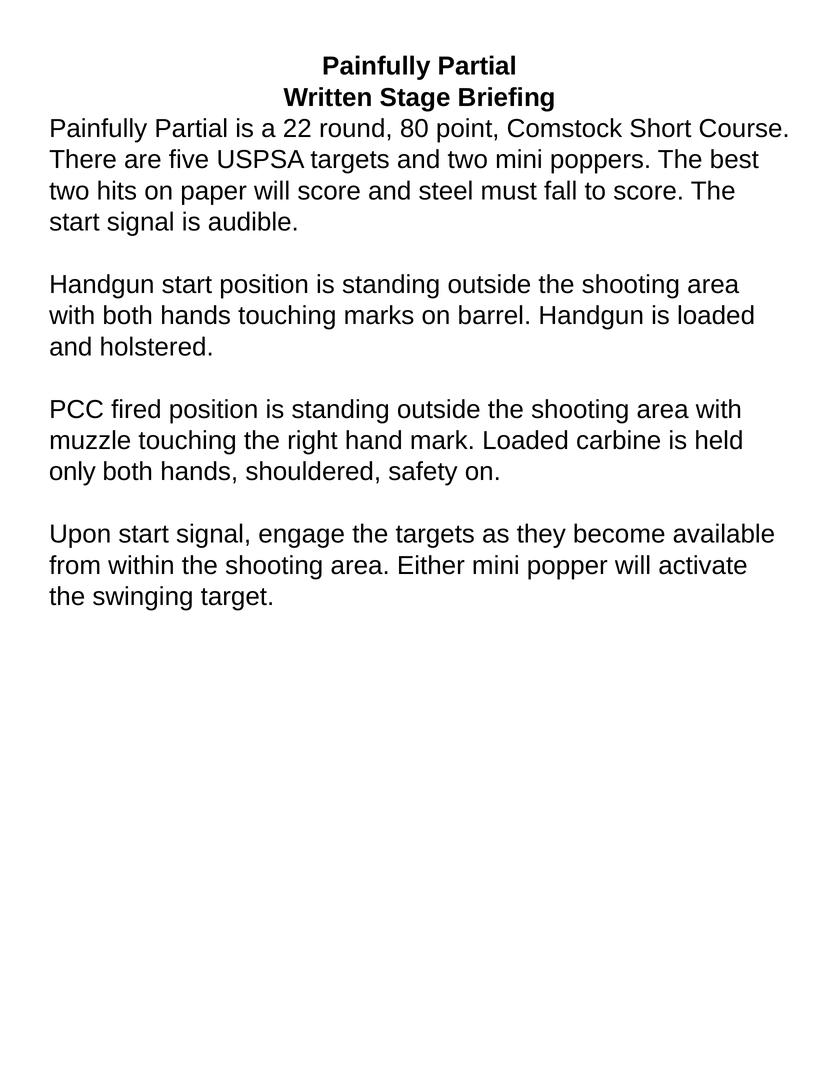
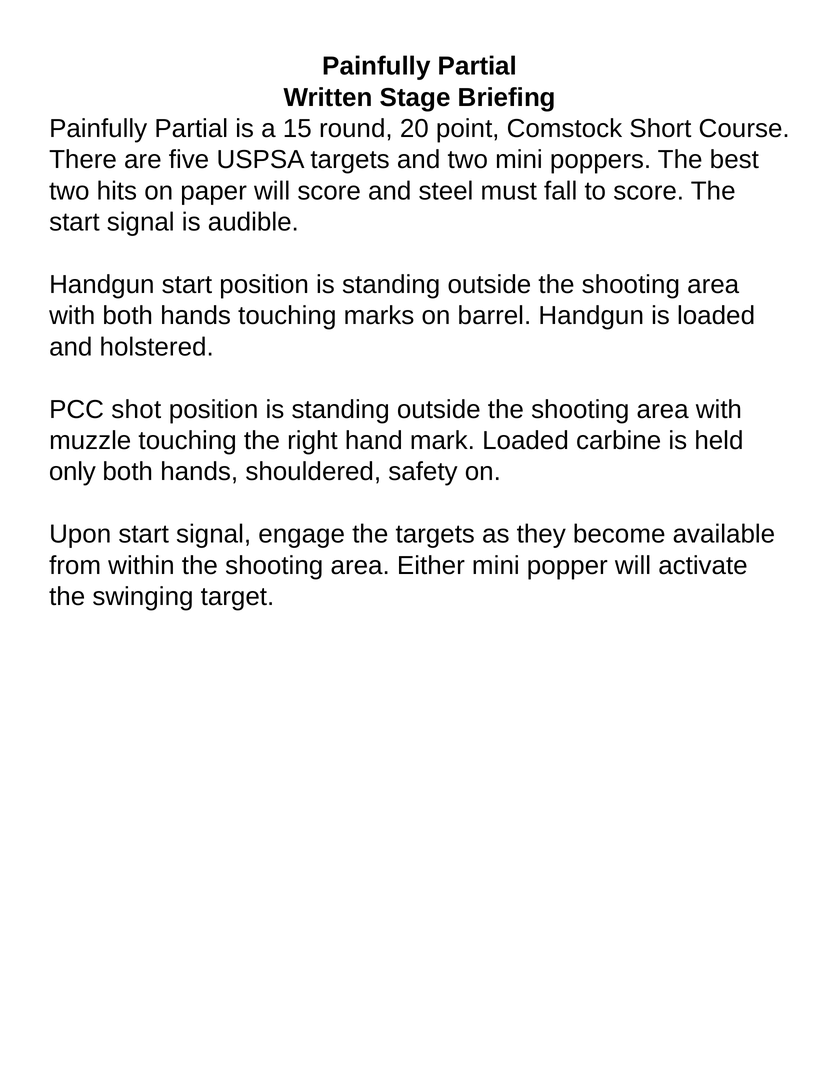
22: 22 -> 15
80: 80 -> 20
fired: fired -> shot
